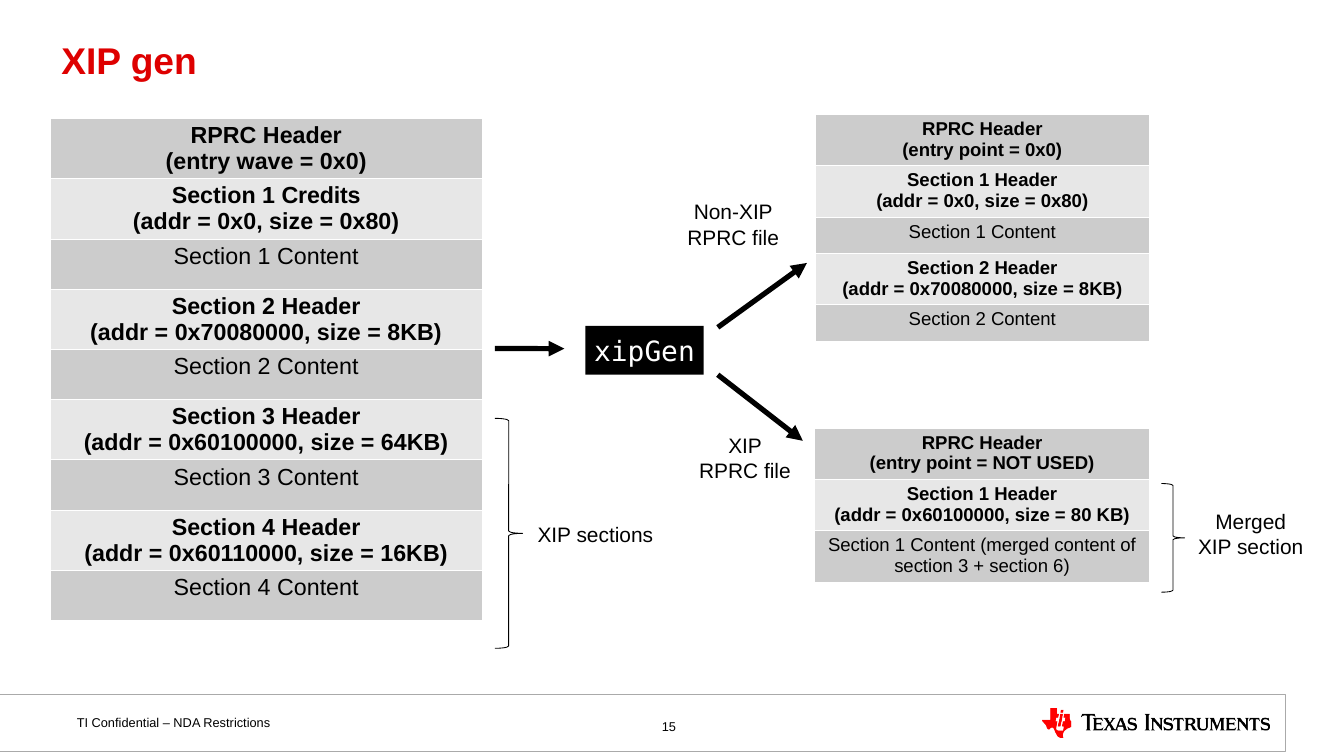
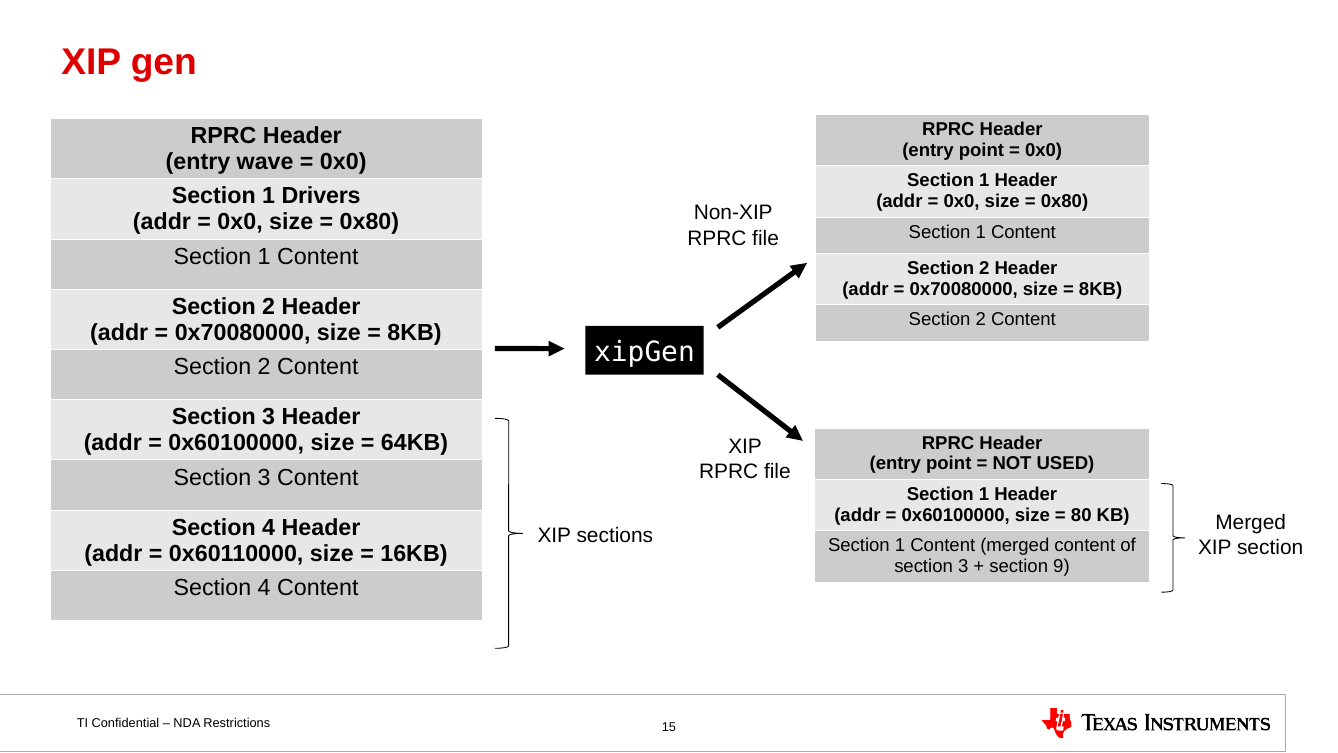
Credits: Credits -> Drivers
6: 6 -> 9
